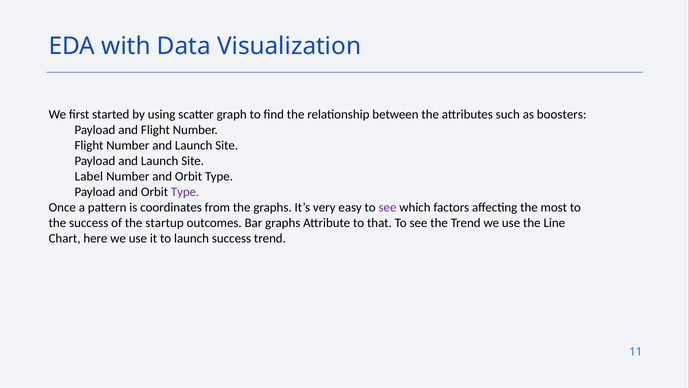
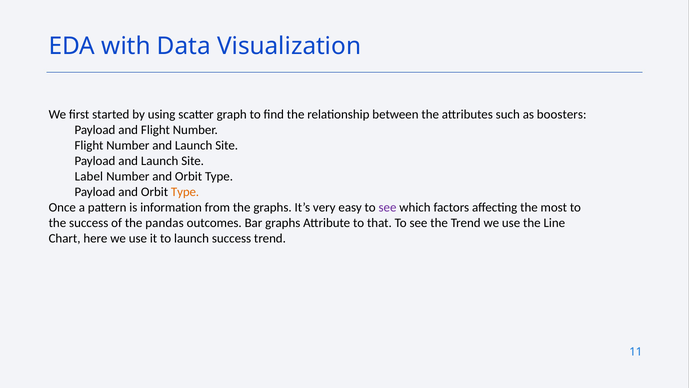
Type at (185, 192) colour: purple -> orange
coordinates: coordinates -> information
startup: startup -> pandas
